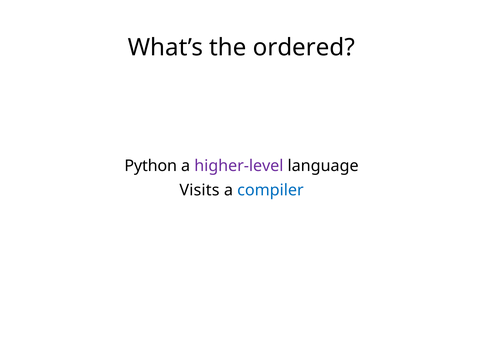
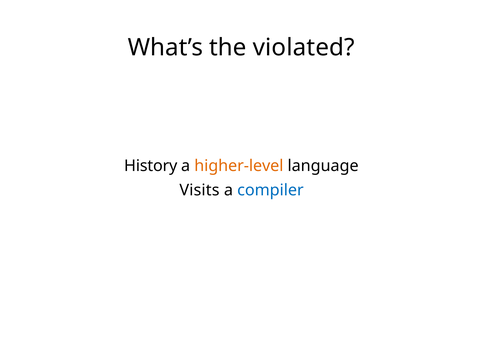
ordered: ordered -> violated
Python: Python -> History
higher-level colour: purple -> orange
